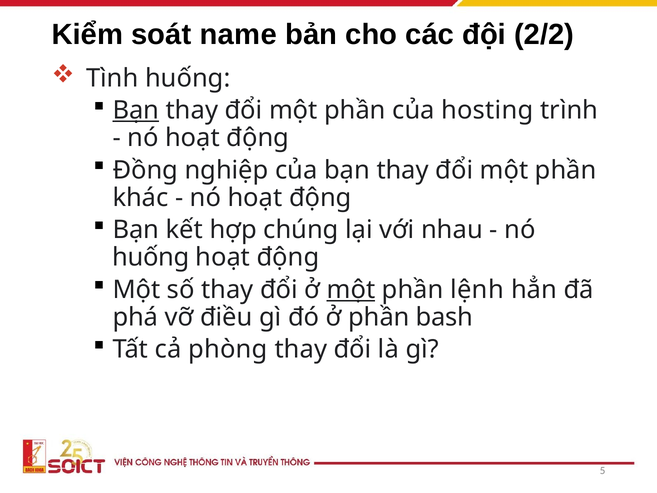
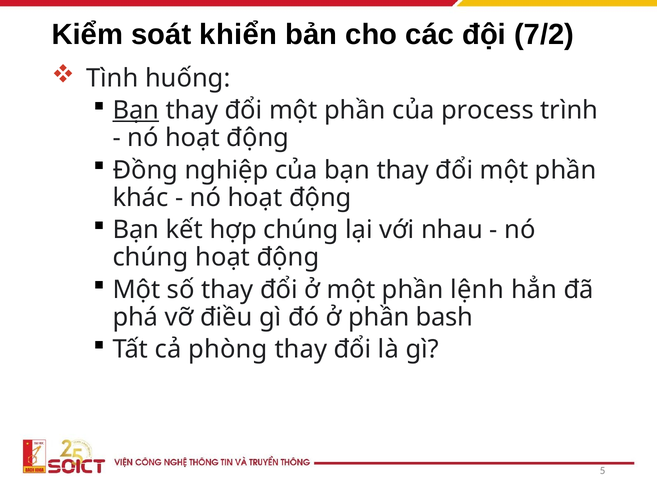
name: name -> khiển
2/2: 2/2 -> 7/2
hosting: hosting -> process
huống at (151, 257): huống -> chúng
một at (351, 290) underline: present -> none
